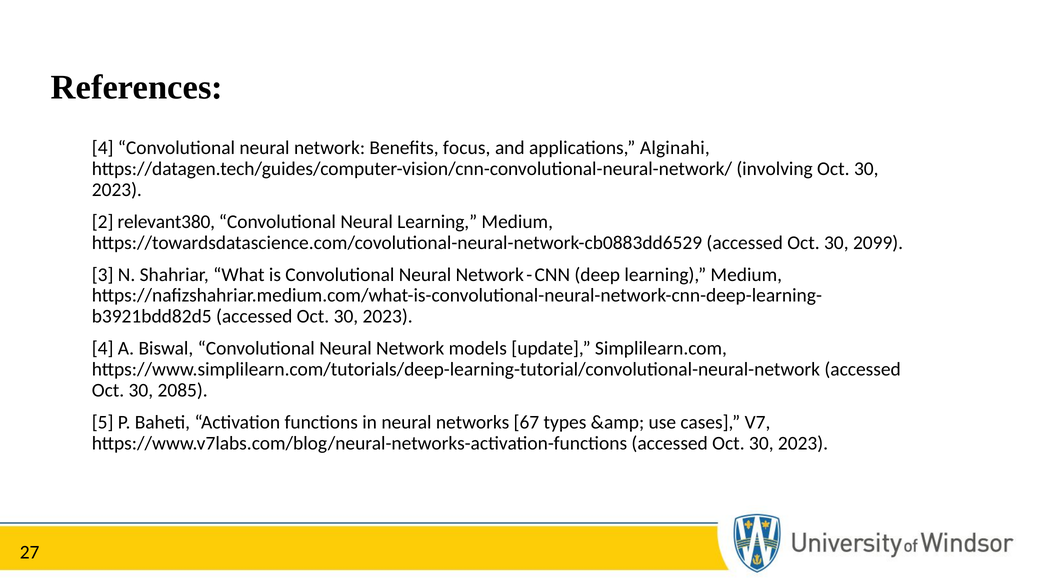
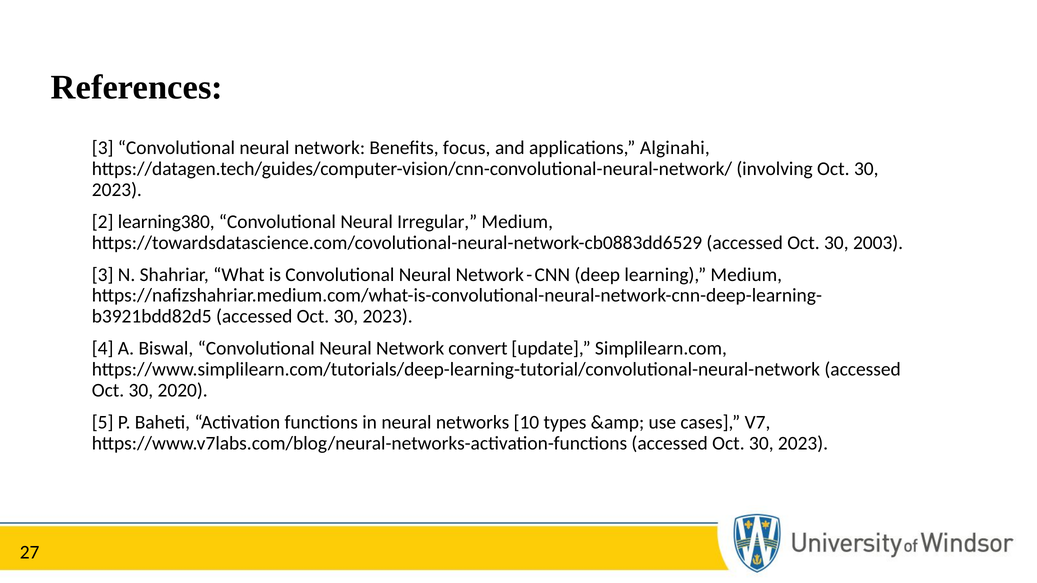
4 at (103, 148): 4 -> 3
relevant380: relevant380 -> learning380
Neural Learning: Learning -> Irregular
2099: 2099 -> 2003
models: models -> convert
2085: 2085 -> 2020
67: 67 -> 10
